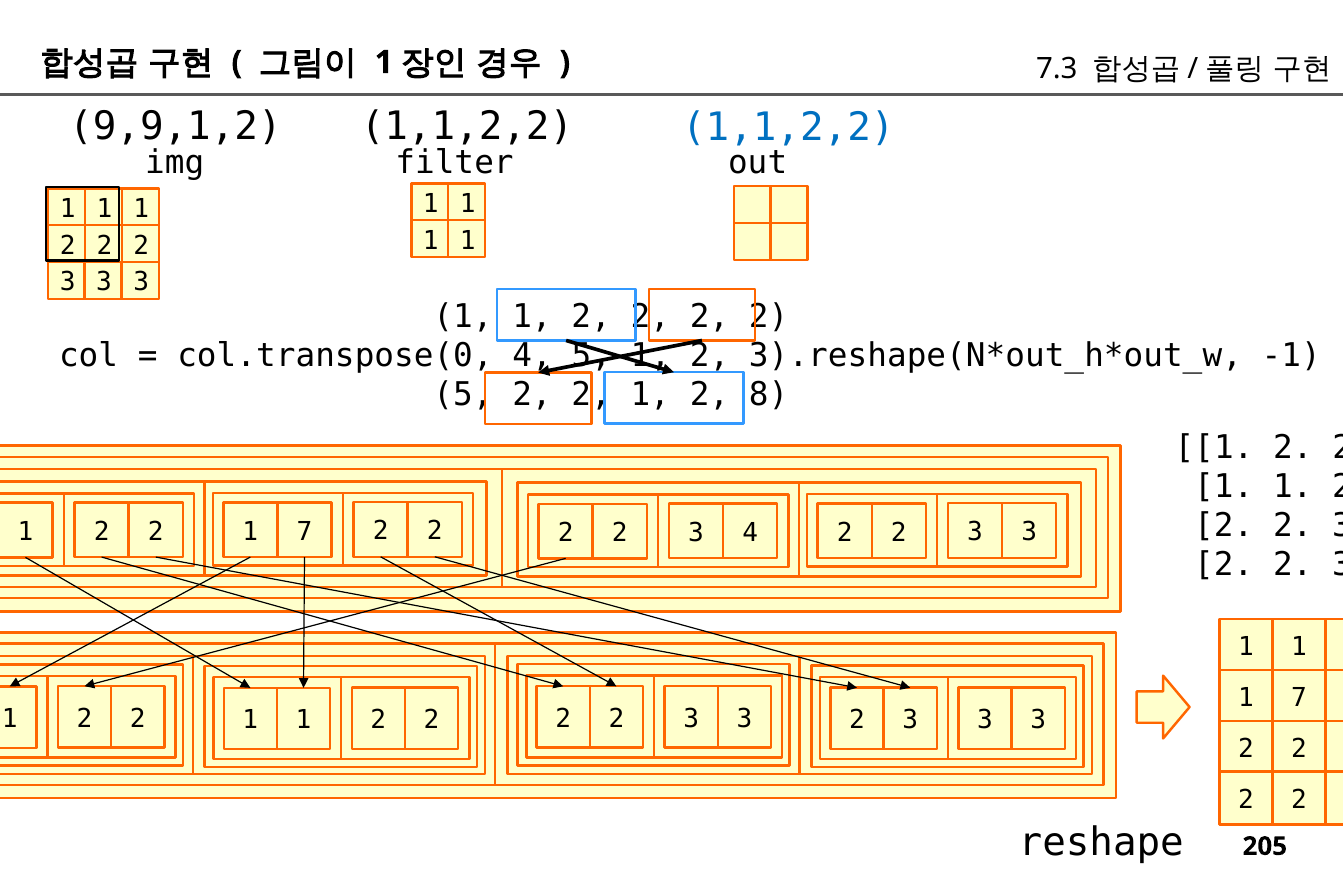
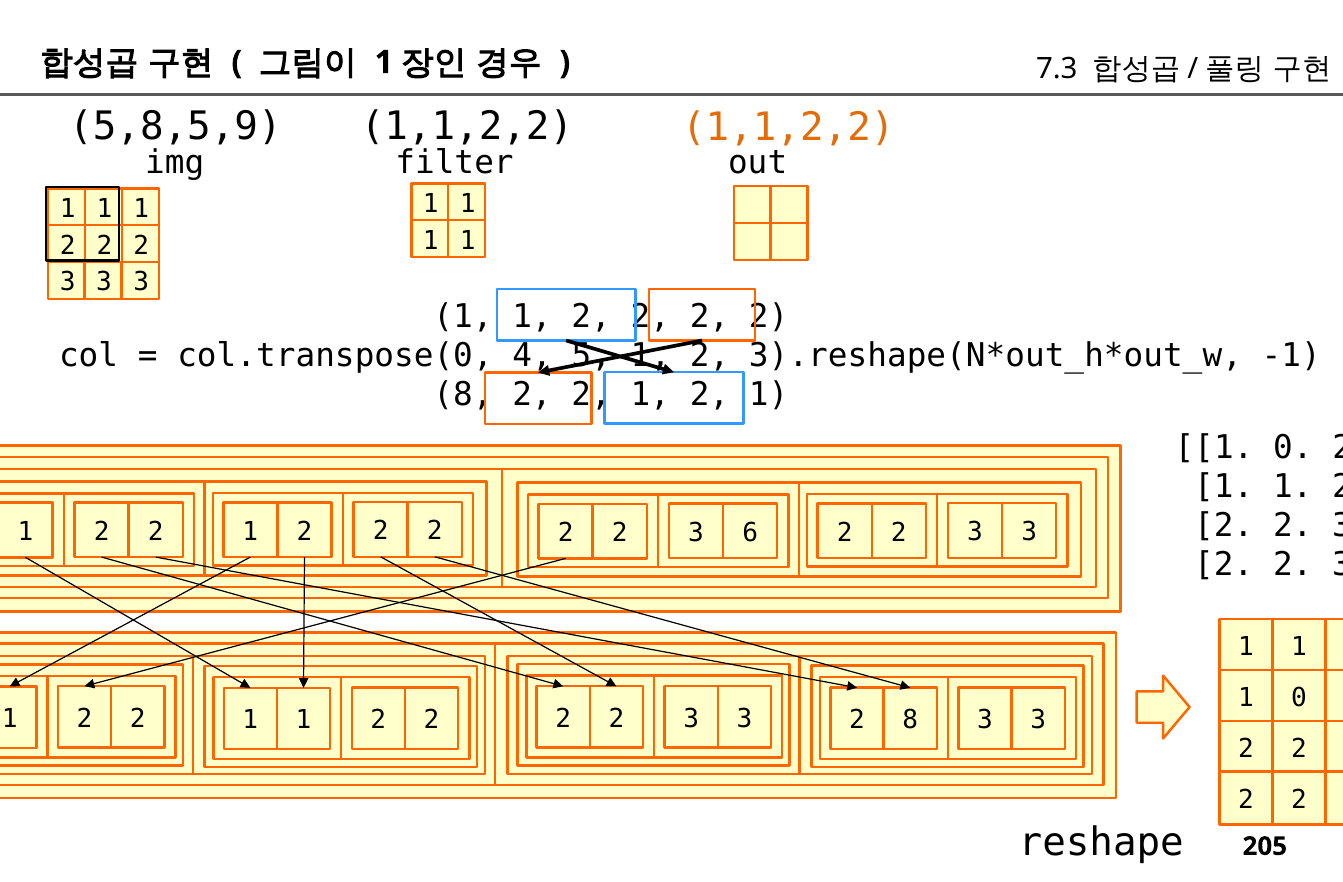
9,9,1,2: 9,9,1,2 -> 5,8,5,9
1,1,2,2 at (788, 128) colour: blue -> orange
5 at (463, 395): 5 -> 8
2 1 2 8: 8 -> 1
2 at (1293, 447): 2 -> 0
7 at (304, 532): 7 -> 2
3 4: 4 -> 6
7 at (1299, 698): 7 -> 0
3 2 3: 3 -> 8
